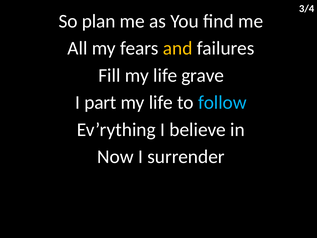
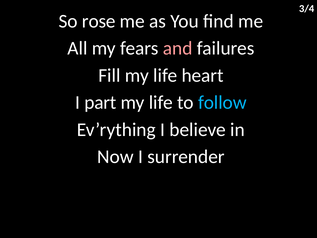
plan: plan -> rose
and colour: yellow -> pink
grave: grave -> heart
